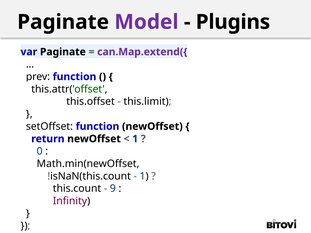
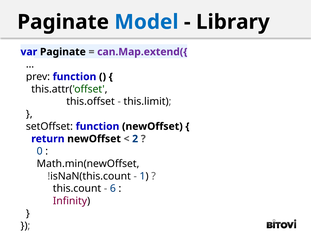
Model colour: purple -> blue
Plugins: Plugins -> Library
1 at (135, 139): 1 -> 2
9: 9 -> 6
